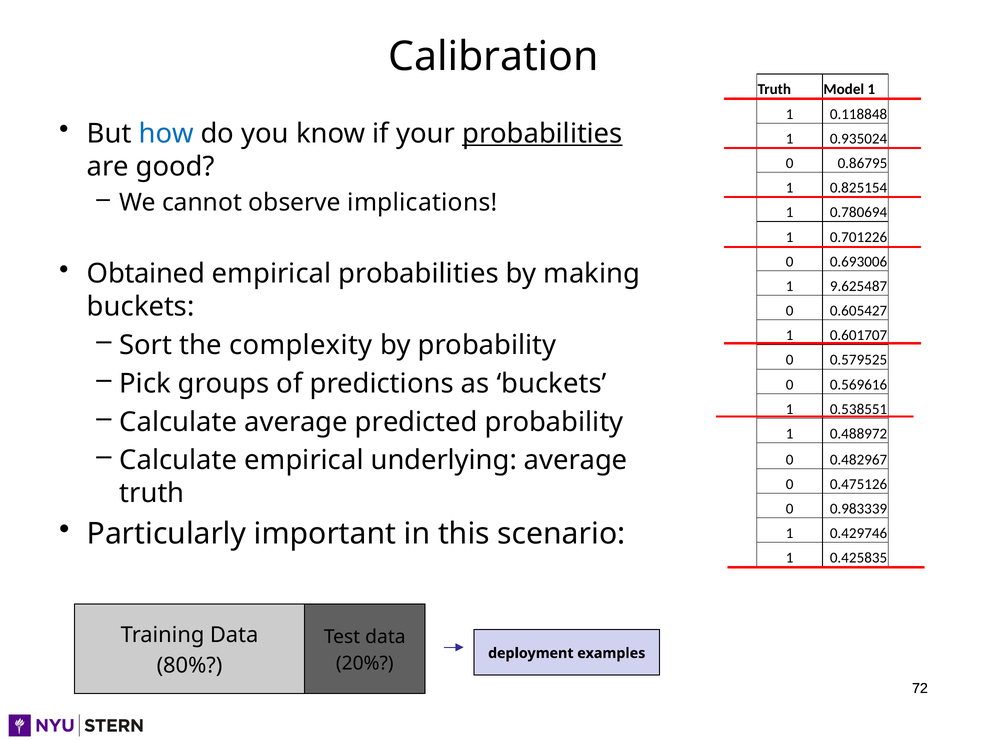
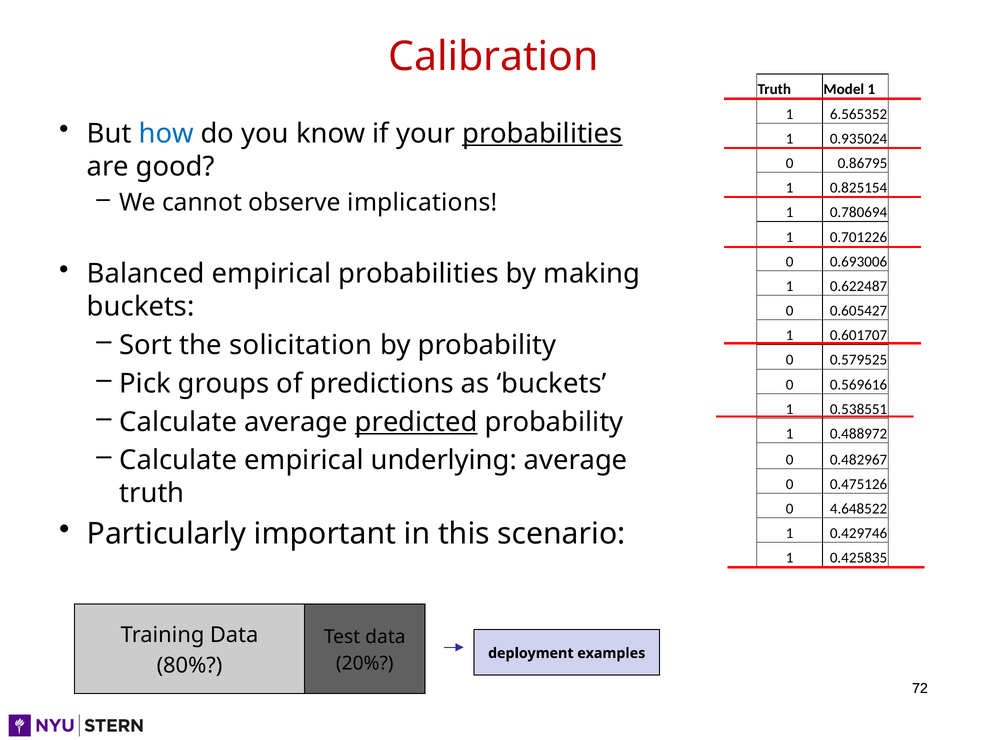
Calibration colour: black -> red
0.118848: 0.118848 -> 6.565352
Obtained: Obtained -> Balanced
9.625487: 9.625487 -> 0.622487
complexity: complexity -> solicitation
predicted underline: none -> present
0.983339: 0.983339 -> 4.648522
